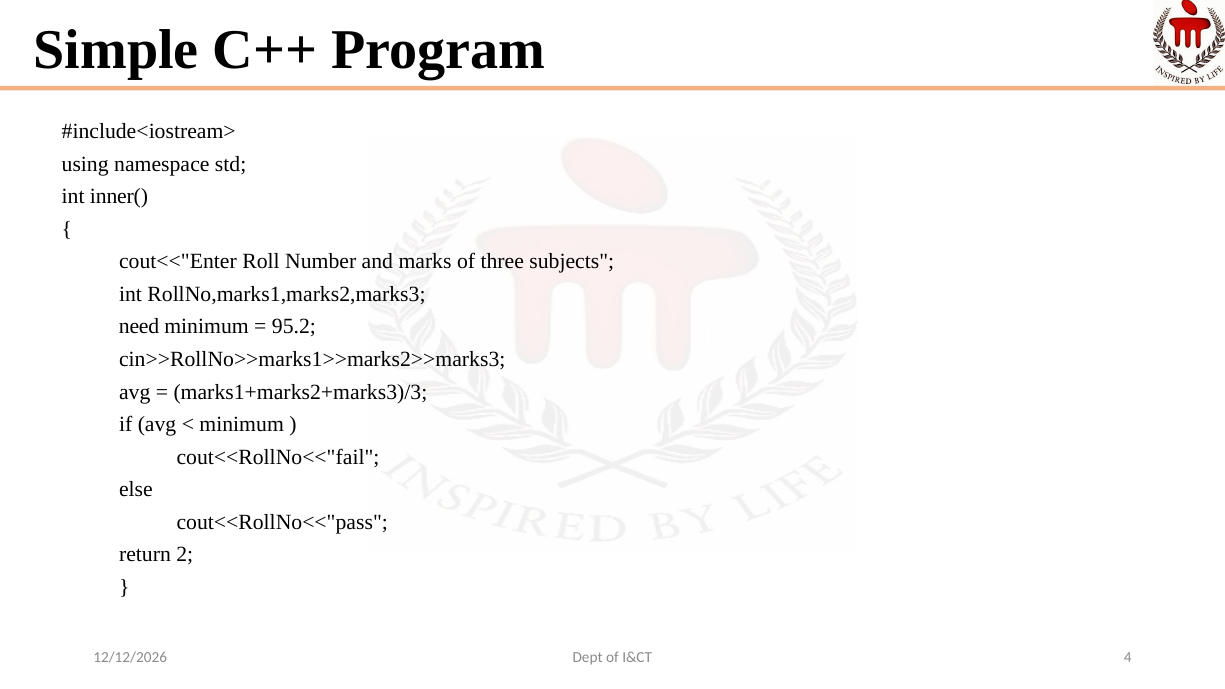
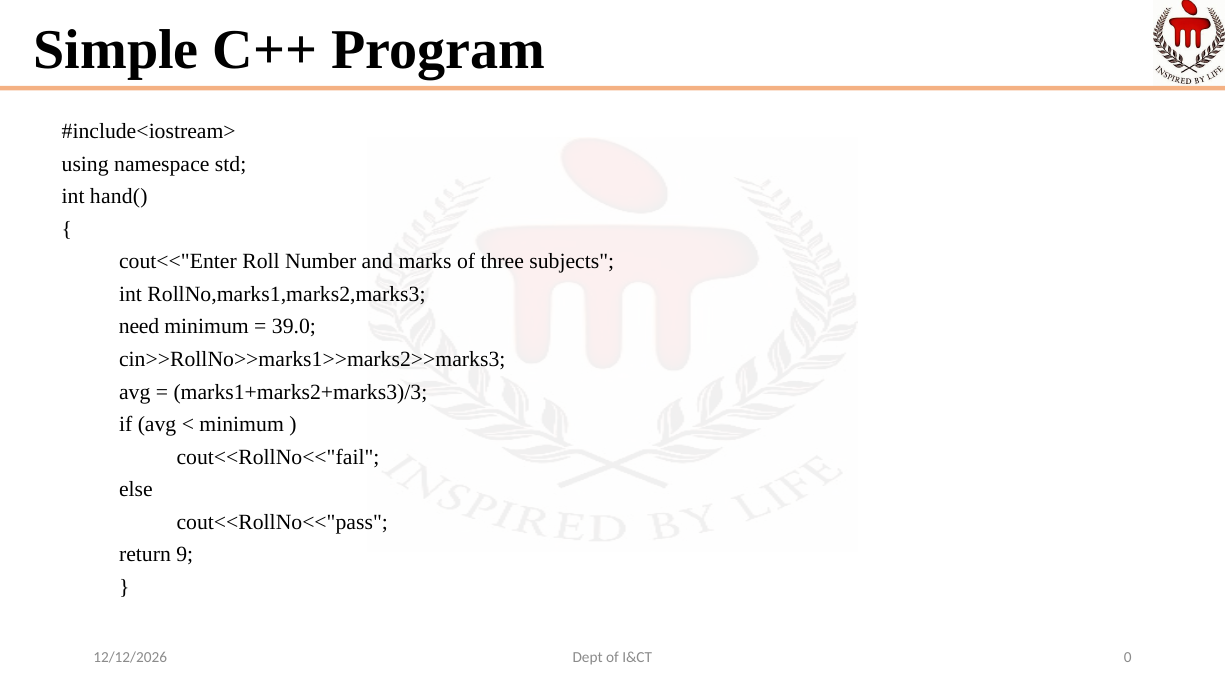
inner(: inner( -> hand(
95.2: 95.2 -> 39.0
2: 2 -> 9
4: 4 -> 0
